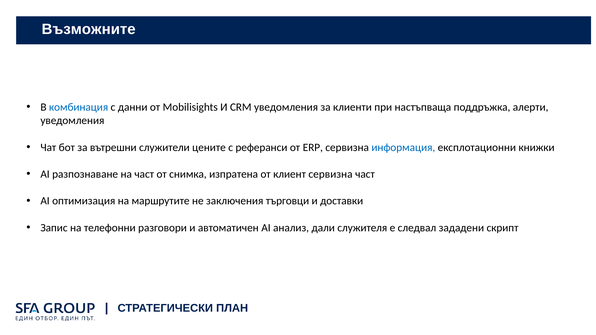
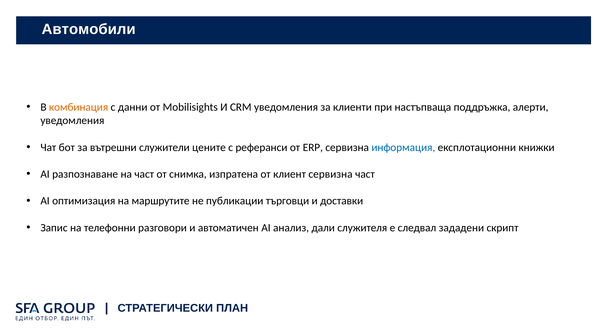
Възможните: Възможните -> Автомобили
комбинация colour: blue -> orange
заключения: заключения -> публикации
